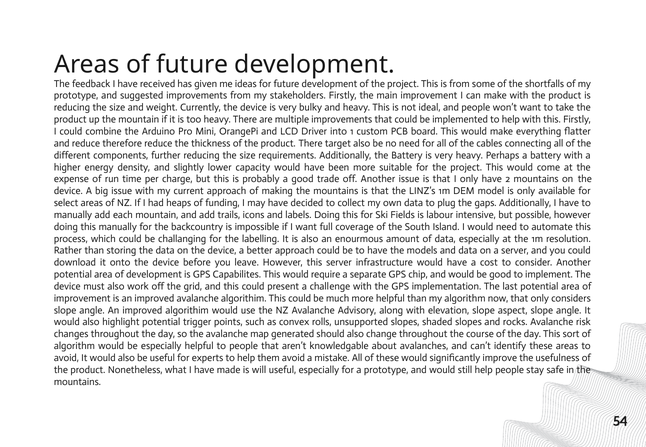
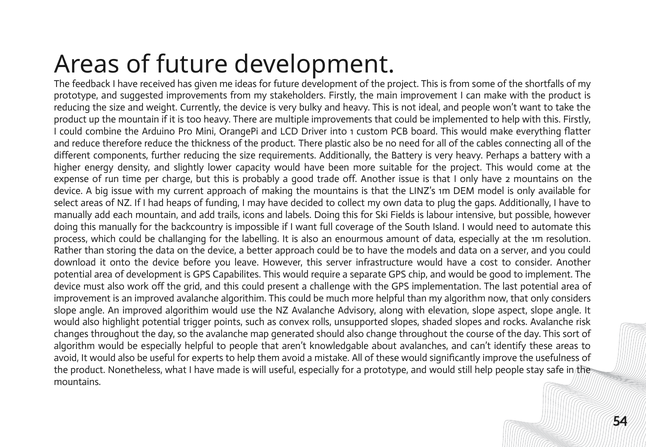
target: target -> plastic
